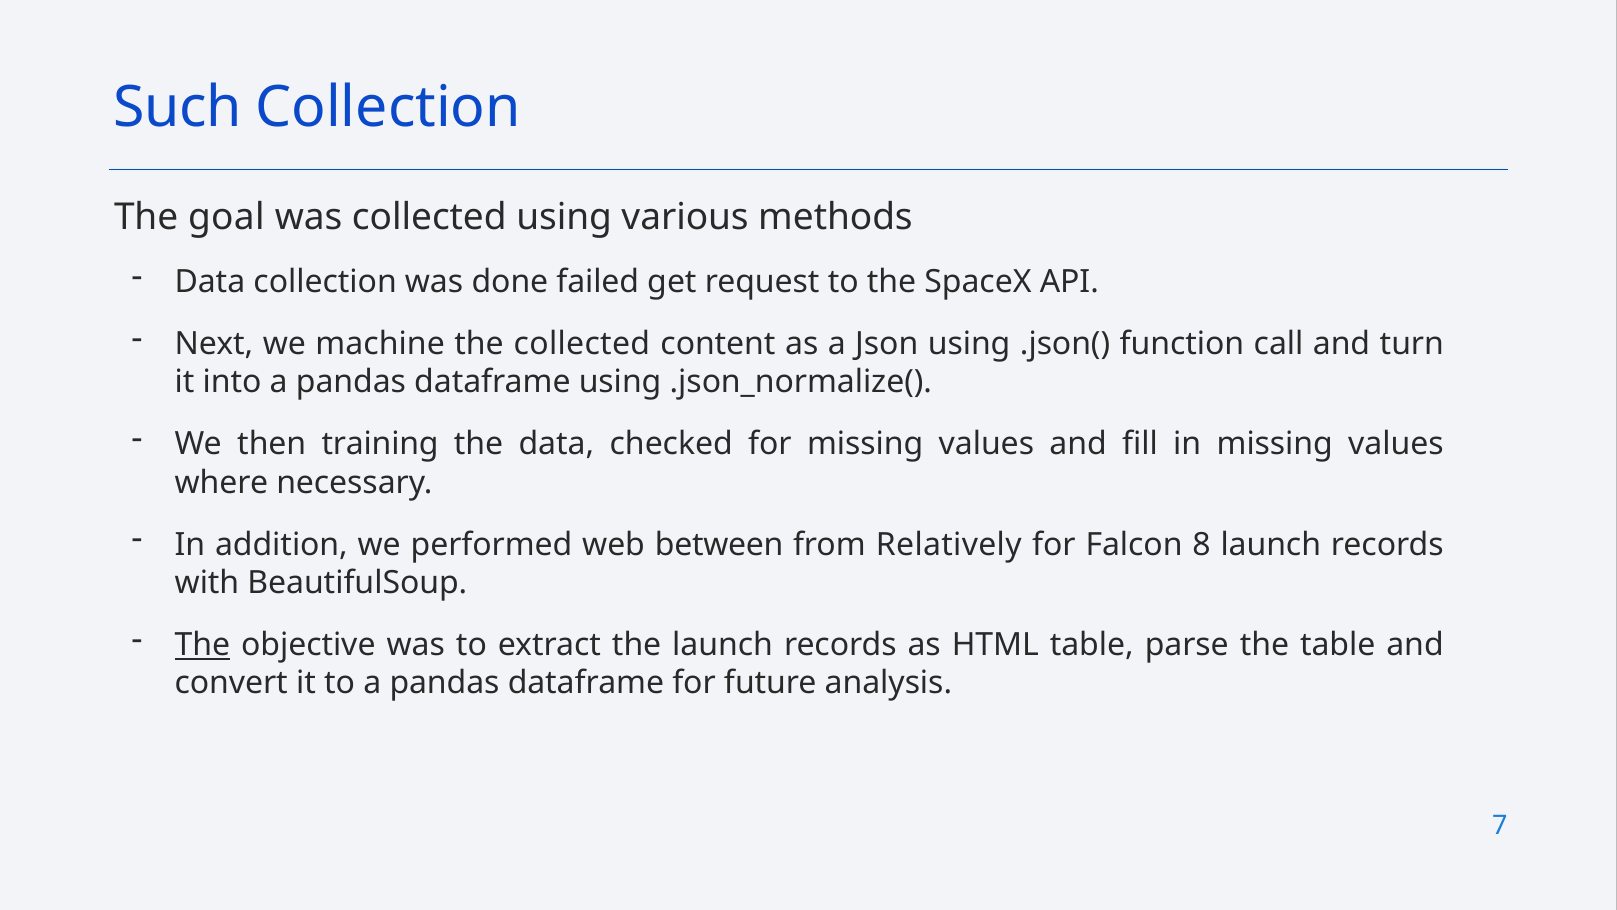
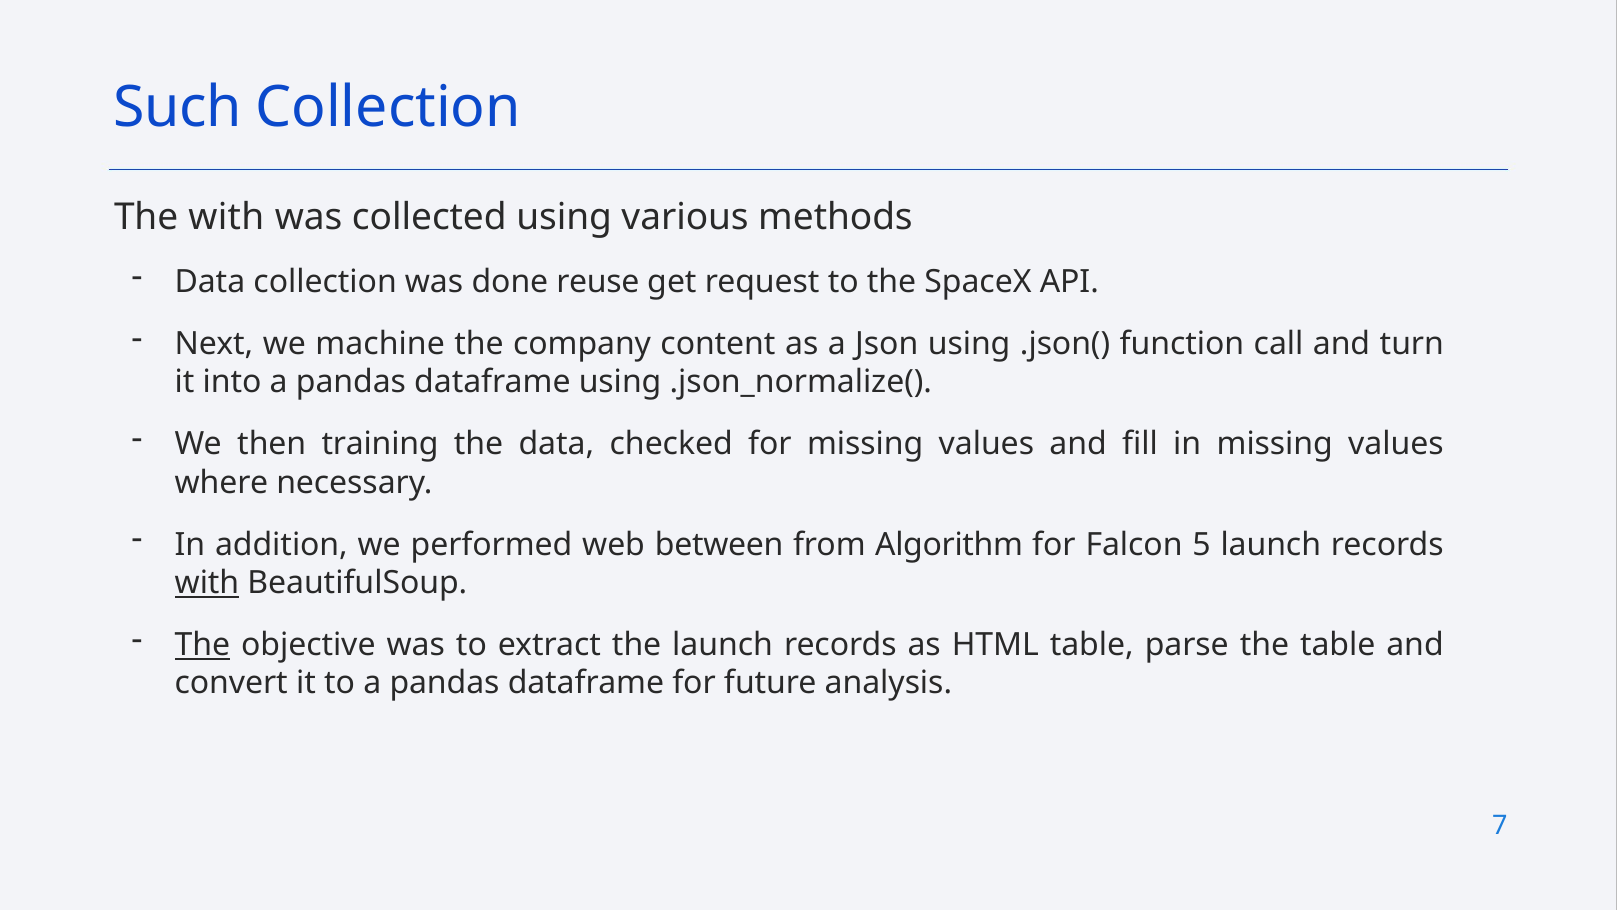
The goal: goal -> with
failed: failed -> reuse
the collected: collected -> company
Relatively: Relatively -> Algorithm
8: 8 -> 5
with at (207, 583) underline: none -> present
